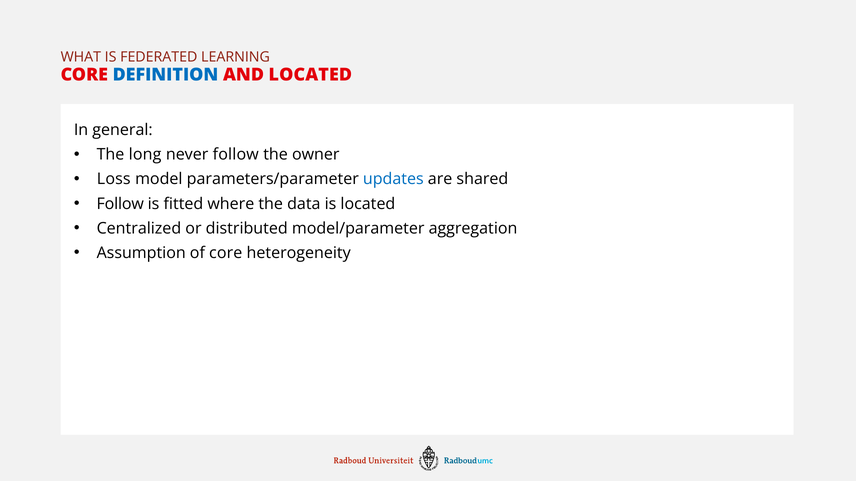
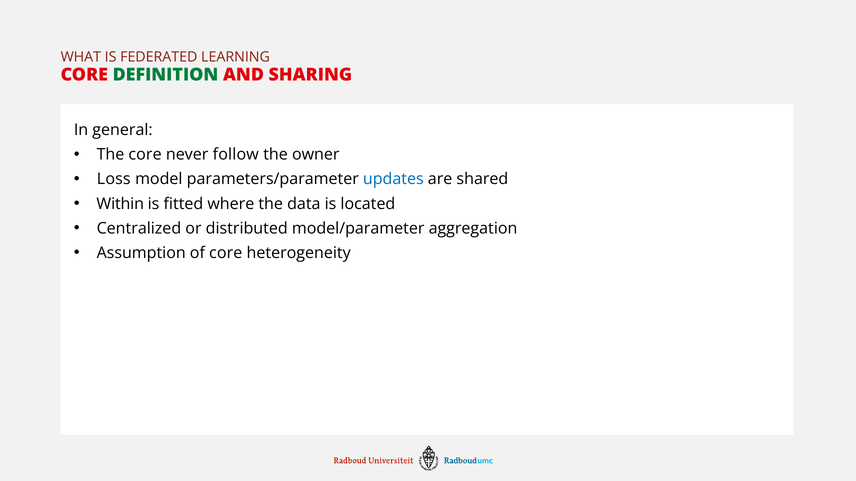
DEFINITION colour: blue -> green
AND LOCATED: LOCATED -> SHARING
The long: long -> core
Follow at (120, 204): Follow -> Within
